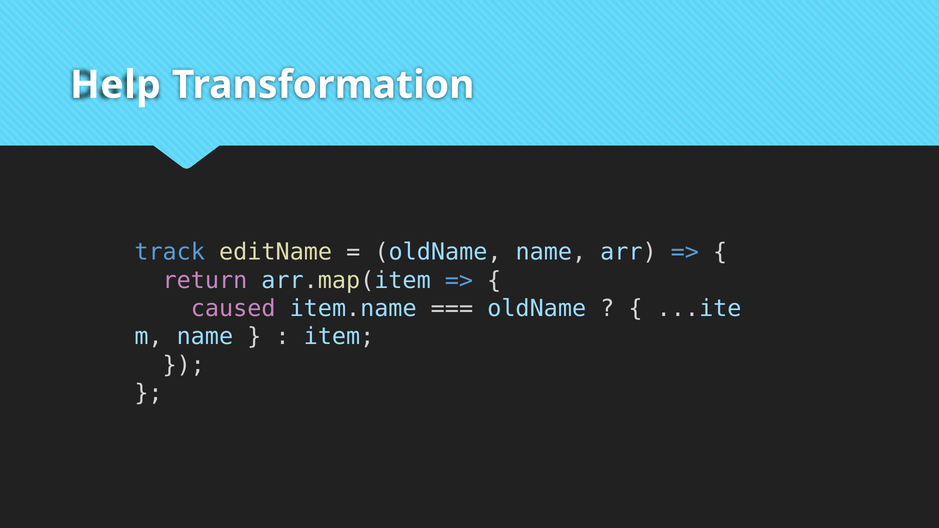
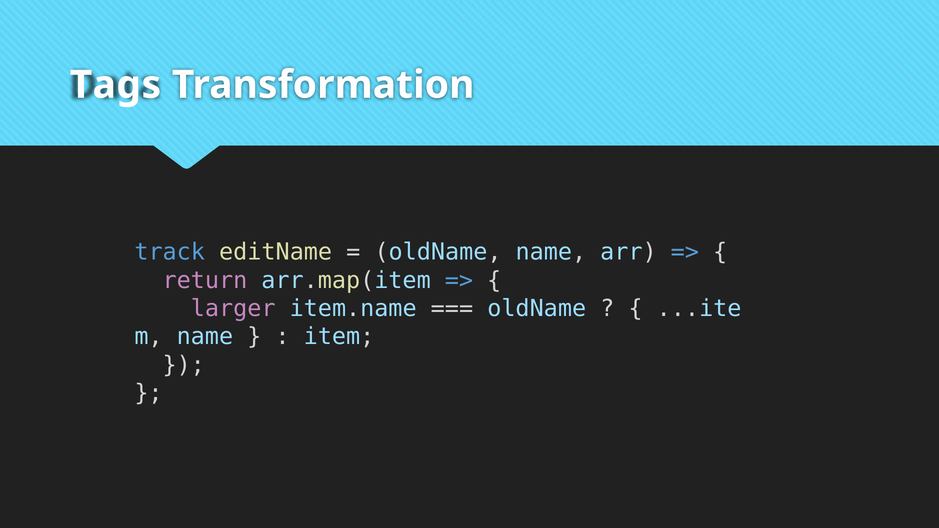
Help: Help -> Tags
caused: caused -> larger
